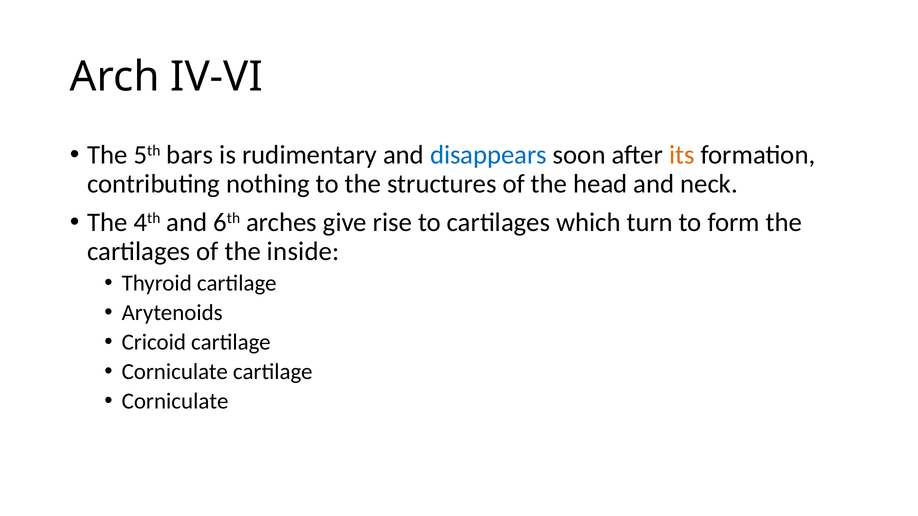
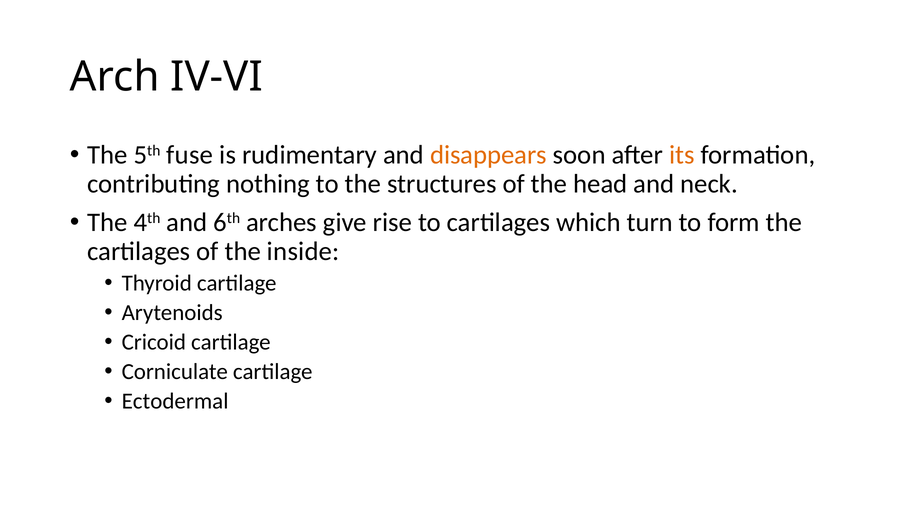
bars: bars -> fuse
disappears colour: blue -> orange
Corniculate at (175, 401): Corniculate -> Ectodermal
